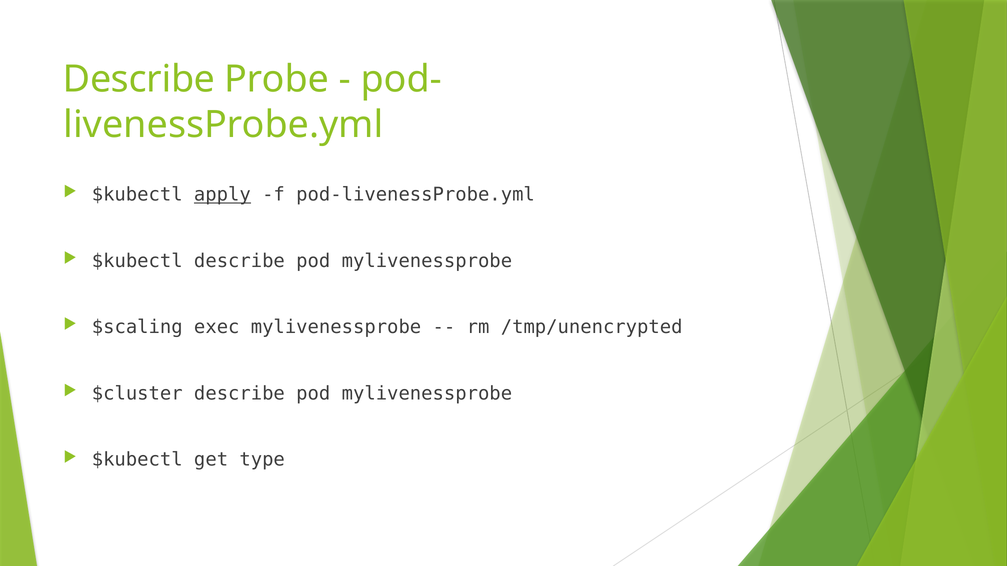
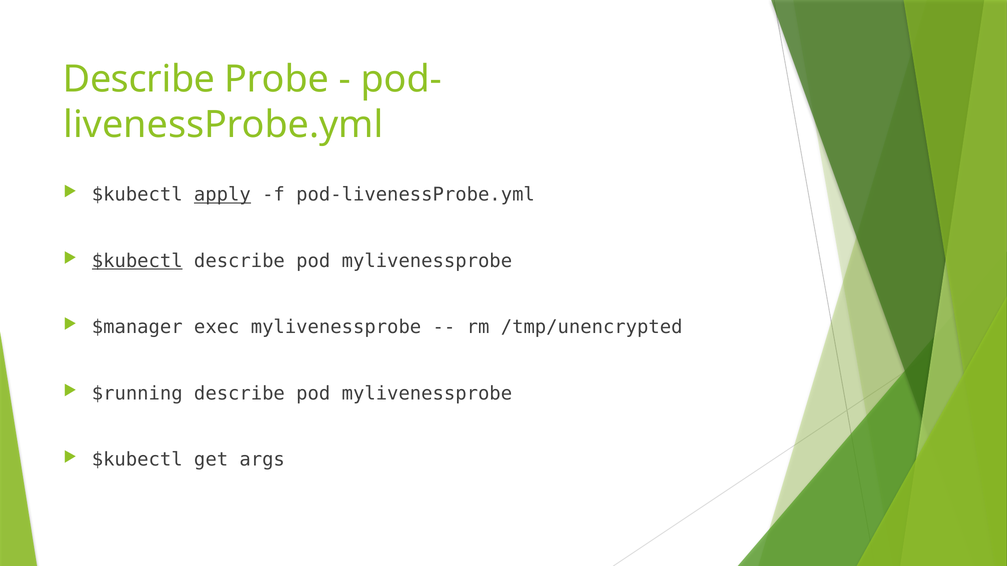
$kubectl at (137, 261) underline: none -> present
$scaling: $scaling -> $manager
$cluster: $cluster -> $running
type: type -> args
